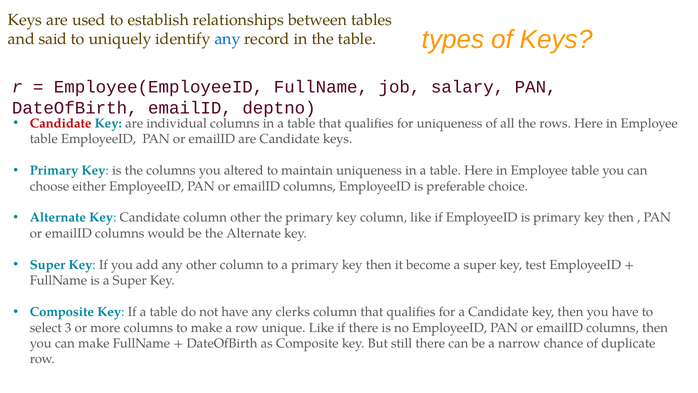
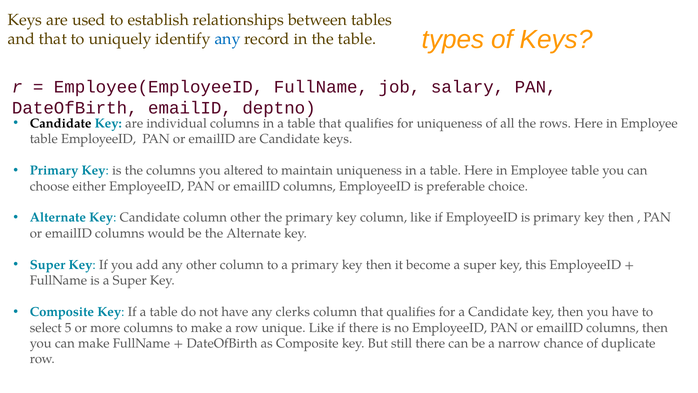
and said: said -> that
Candidate at (61, 123) colour: red -> black
test: test -> this
3: 3 -> 5
